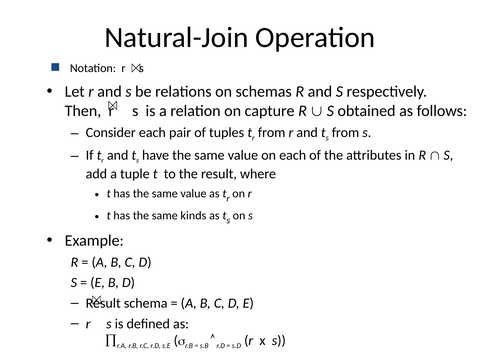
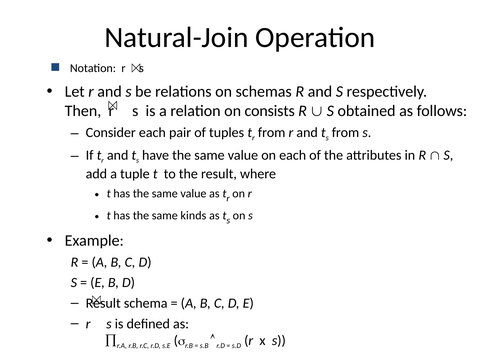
capture: capture -> consists
